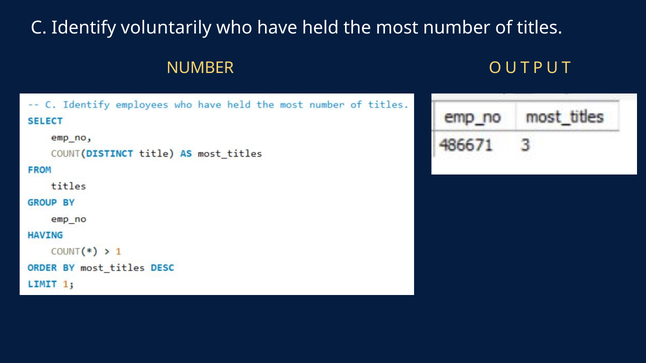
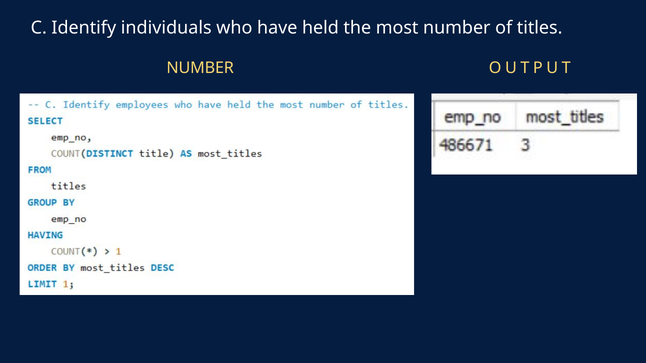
voluntarily: voluntarily -> individuals
